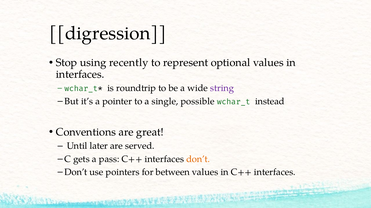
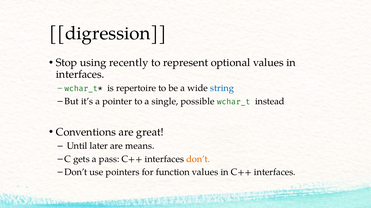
roundtrip: roundtrip -> repertoire
string colour: purple -> blue
served: served -> means
between: between -> function
